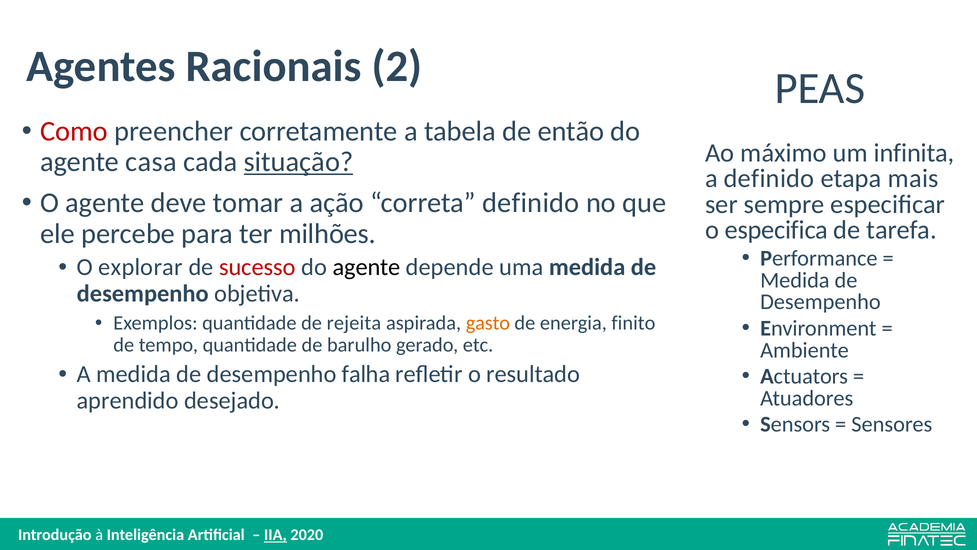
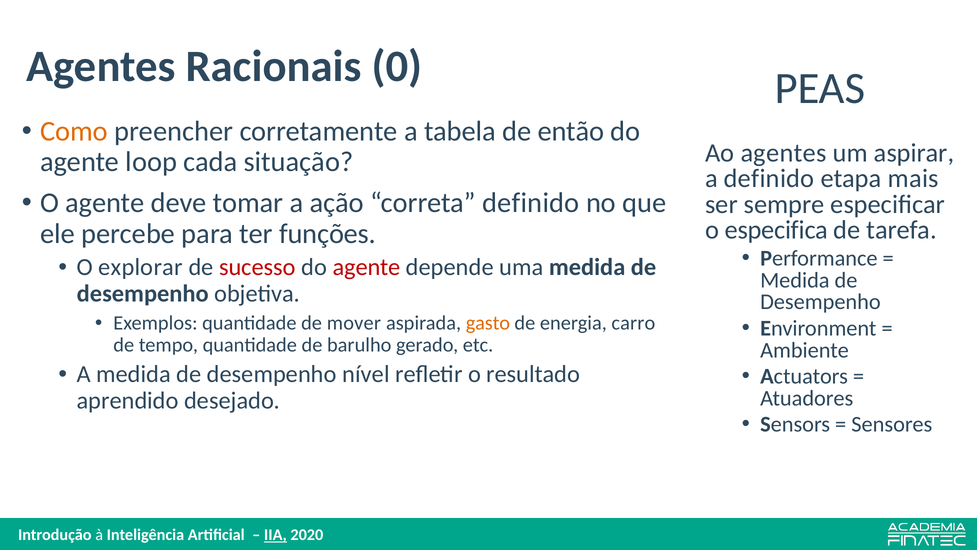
2: 2 -> 0
Como colour: red -> orange
Ao máximo: máximo -> agentes
infinita: infinita -> aspirar
casa: casa -> loop
situação underline: present -> none
milhões: milhões -> funções
agente at (367, 267) colour: black -> red
rejeita: rejeita -> mover
finito: finito -> carro
falha: falha -> nível
